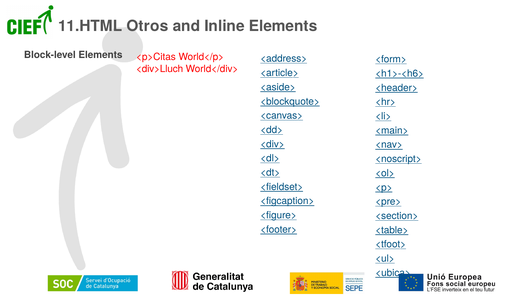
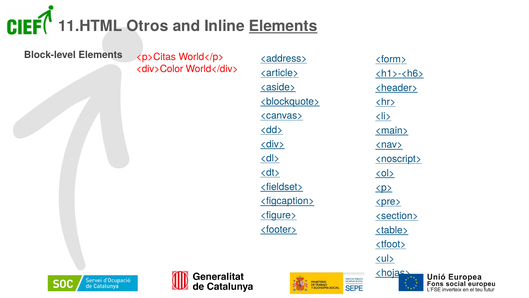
Elements at (283, 26) underline: none -> present
<div>Lluch: <div>Lluch -> <div>Color
<ubica>: <ubica> -> <hojas>
